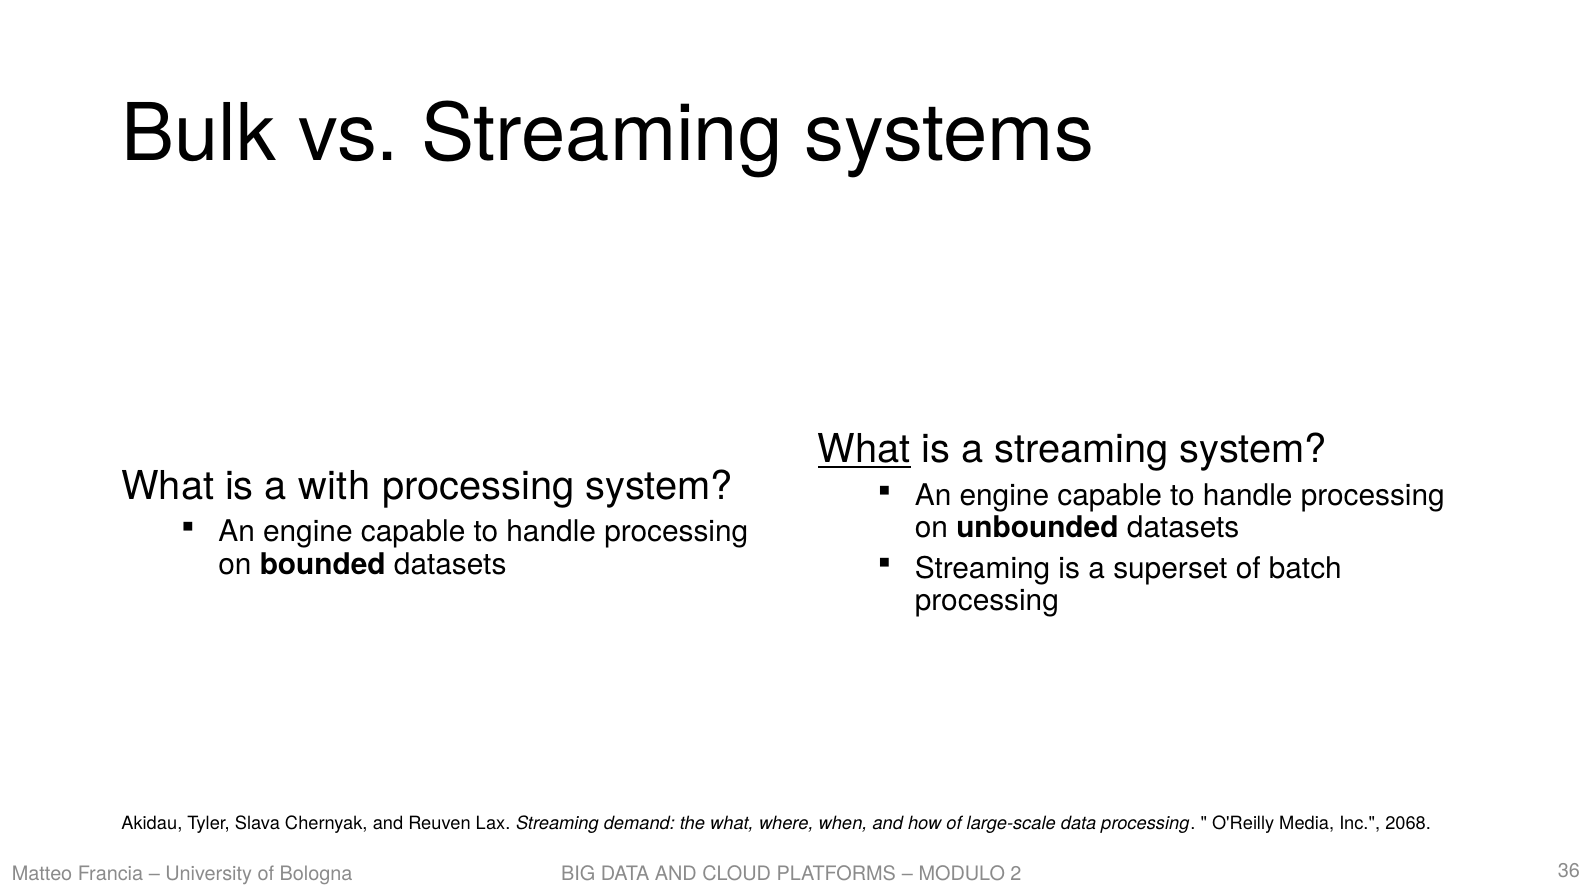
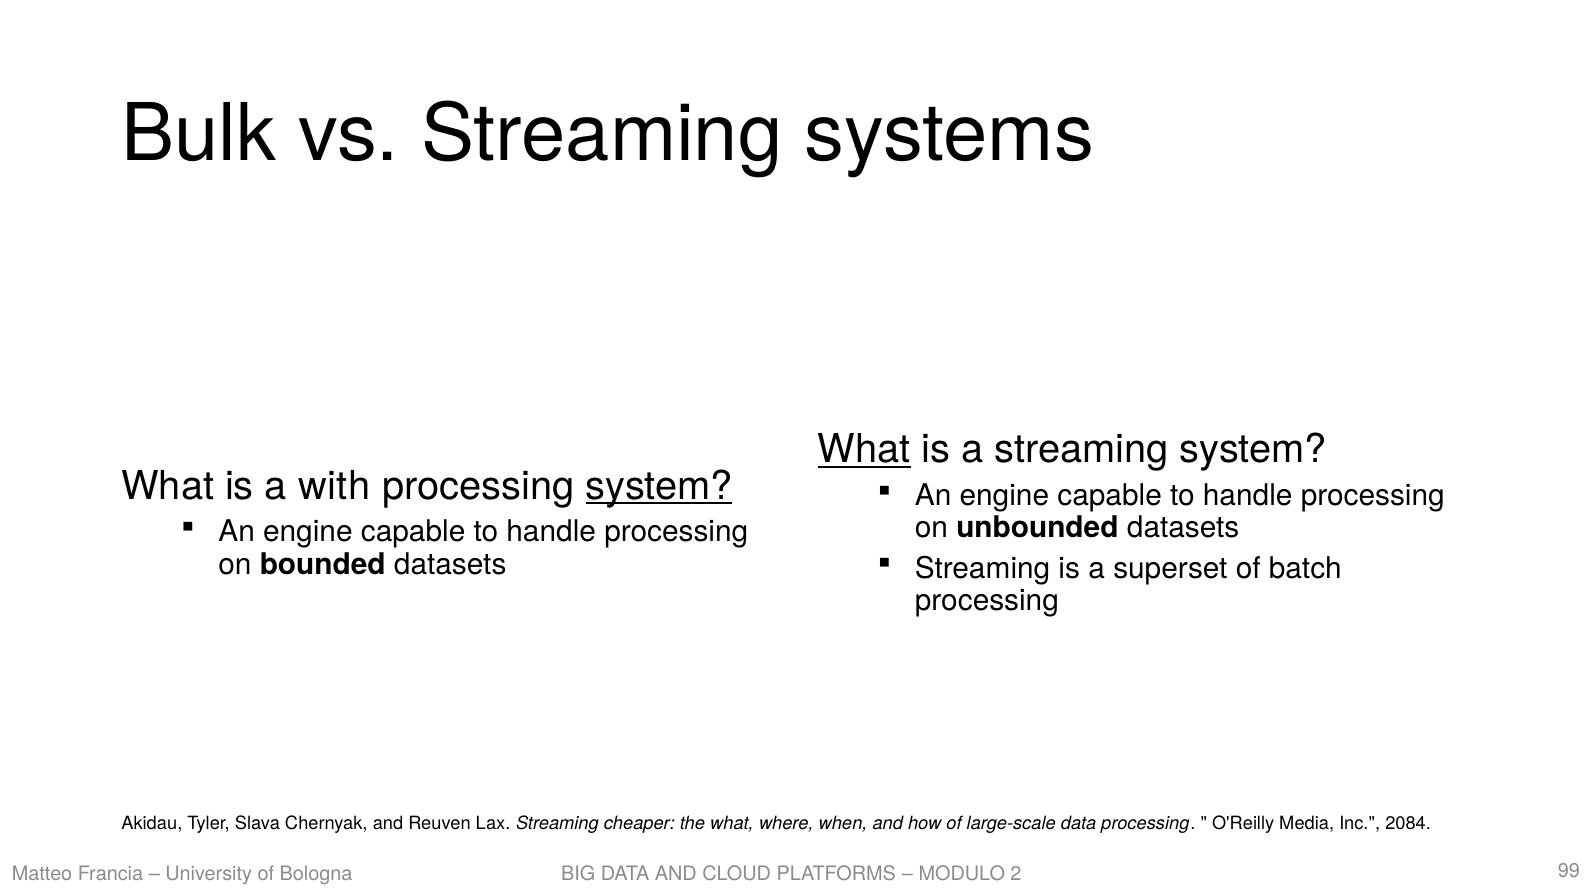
system at (659, 486) underline: none -> present
demand: demand -> cheaper
2068: 2068 -> 2084
36: 36 -> 99
